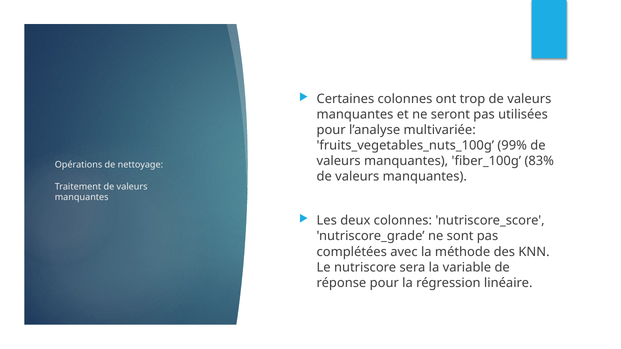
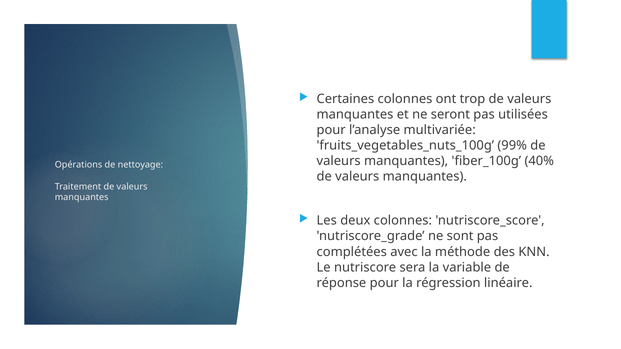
83%: 83% -> 40%
